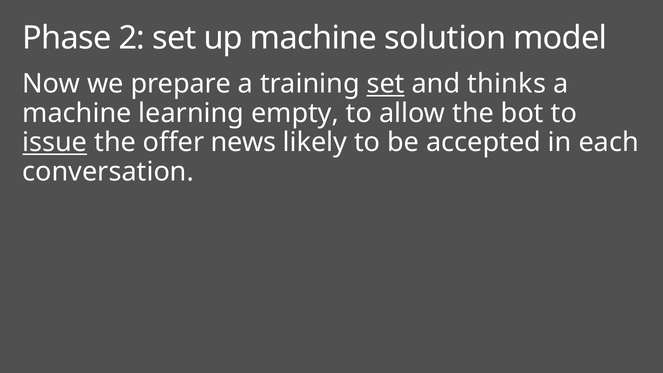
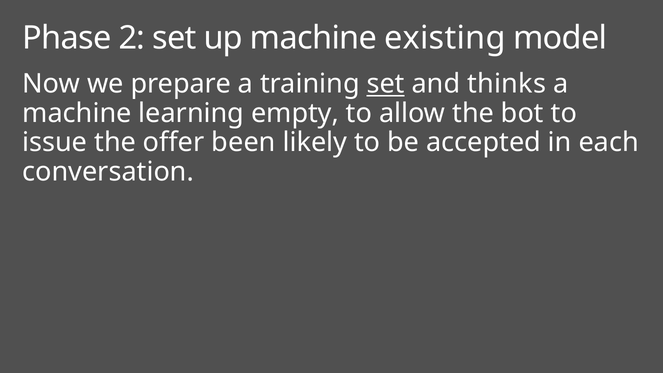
solution: solution -> existing
issue underline: present -> none
news: news -> been
